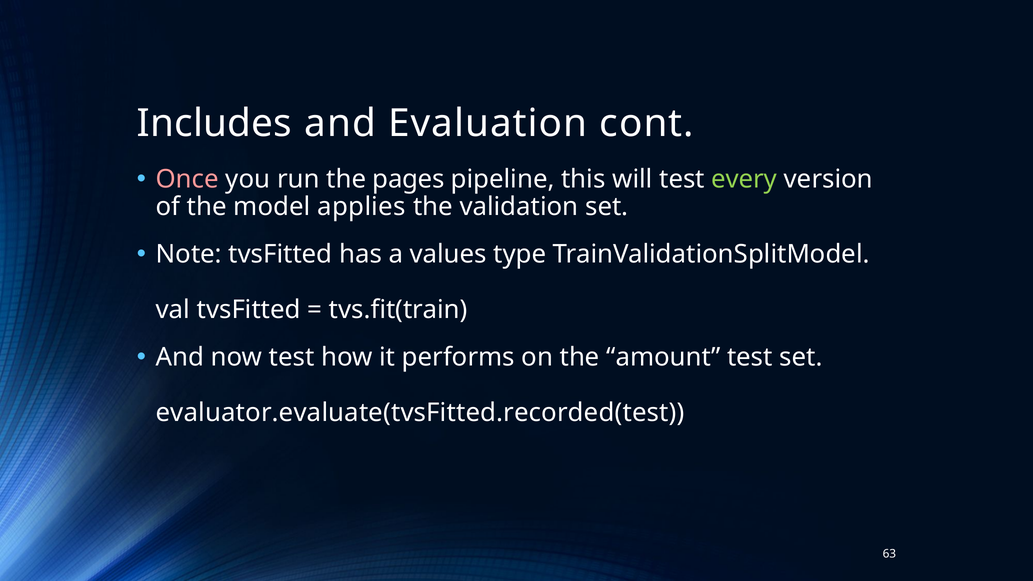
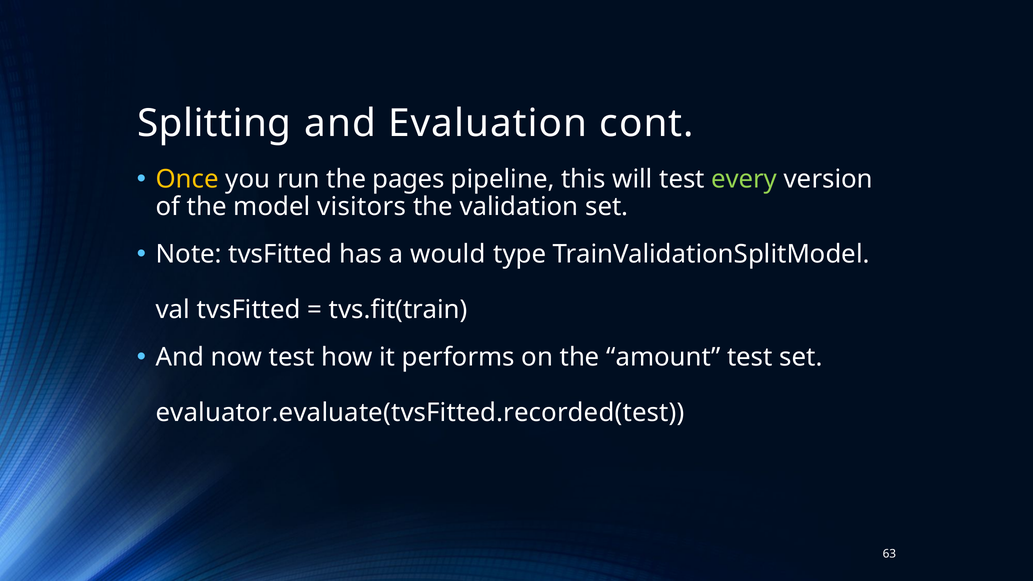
Includes: Includes -> Splitting
Once colour: pink -> yellow
applies: applies -> visitors
values: values -> would
